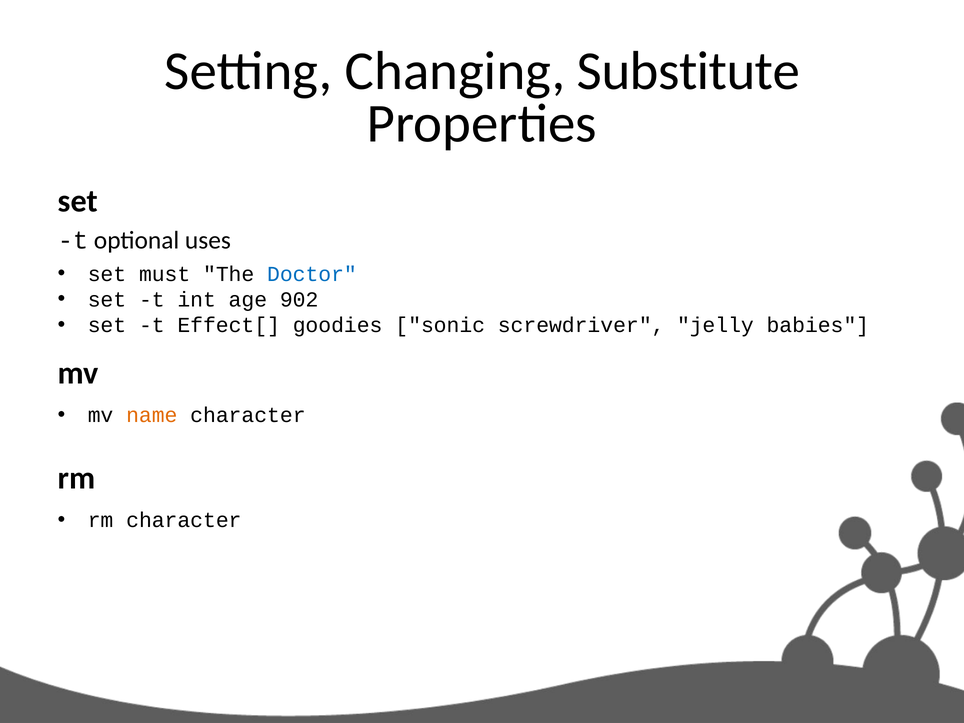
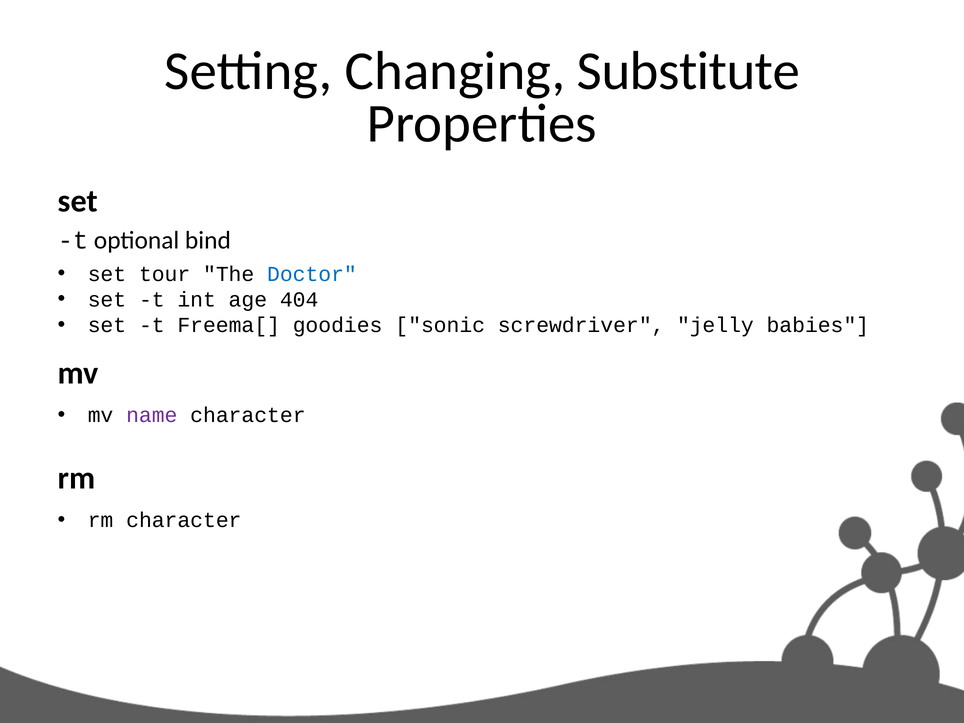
uses: uses -> bind
must: must -> tour
902: 902 -> 404
Effect[: Effect[ -> Freema[
name colour: orange -> purple
